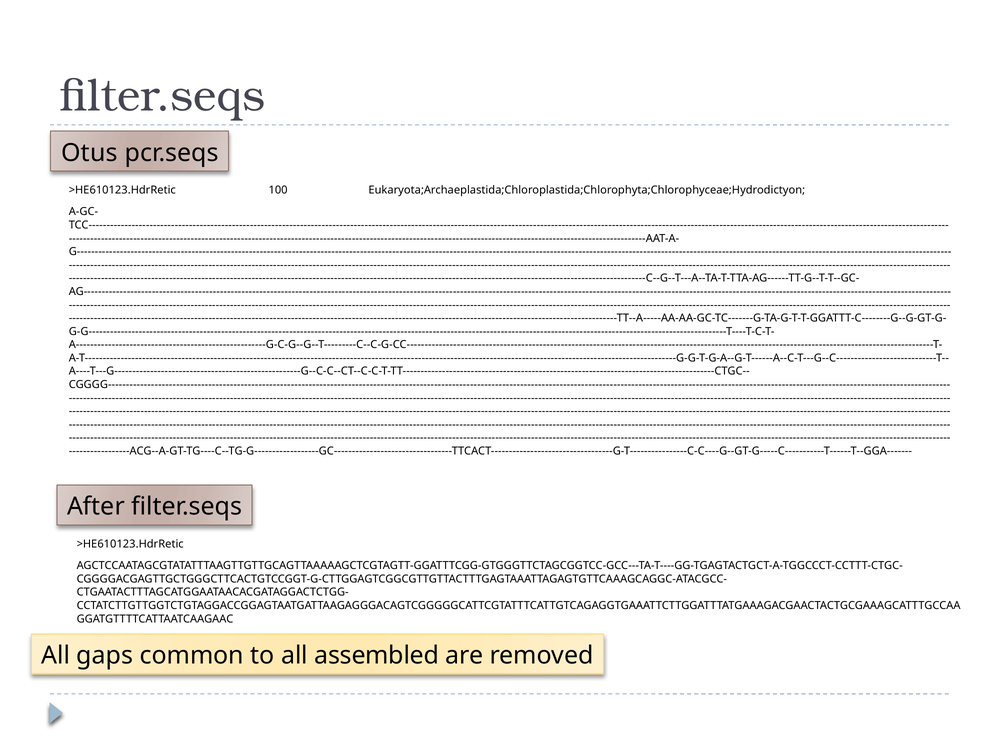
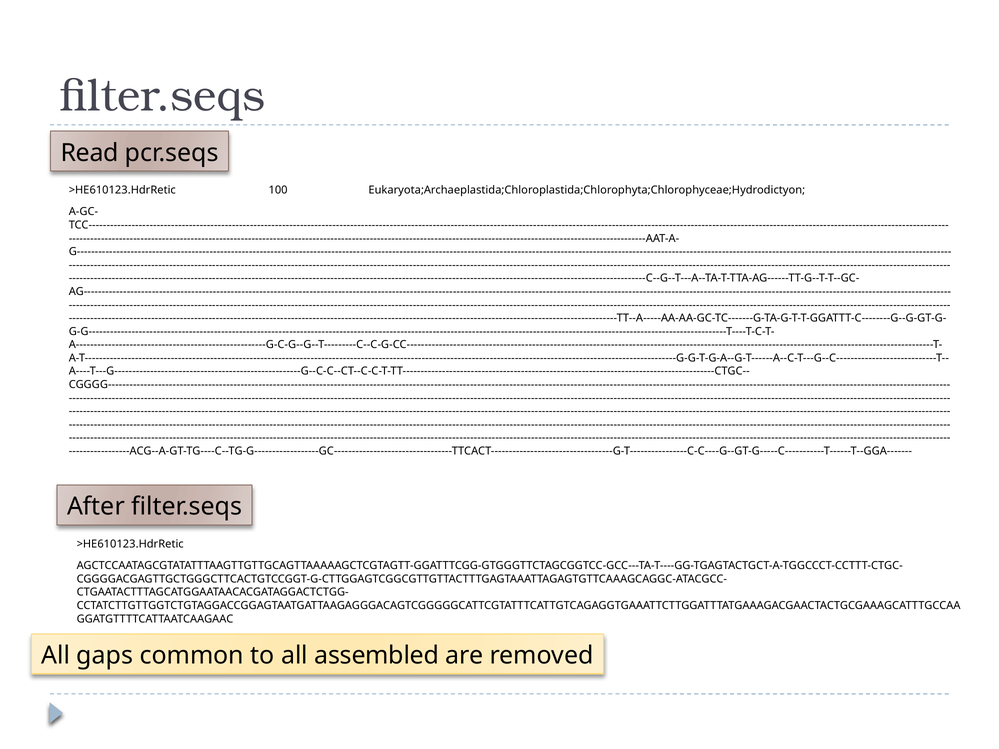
Otus: Otus -> Read
